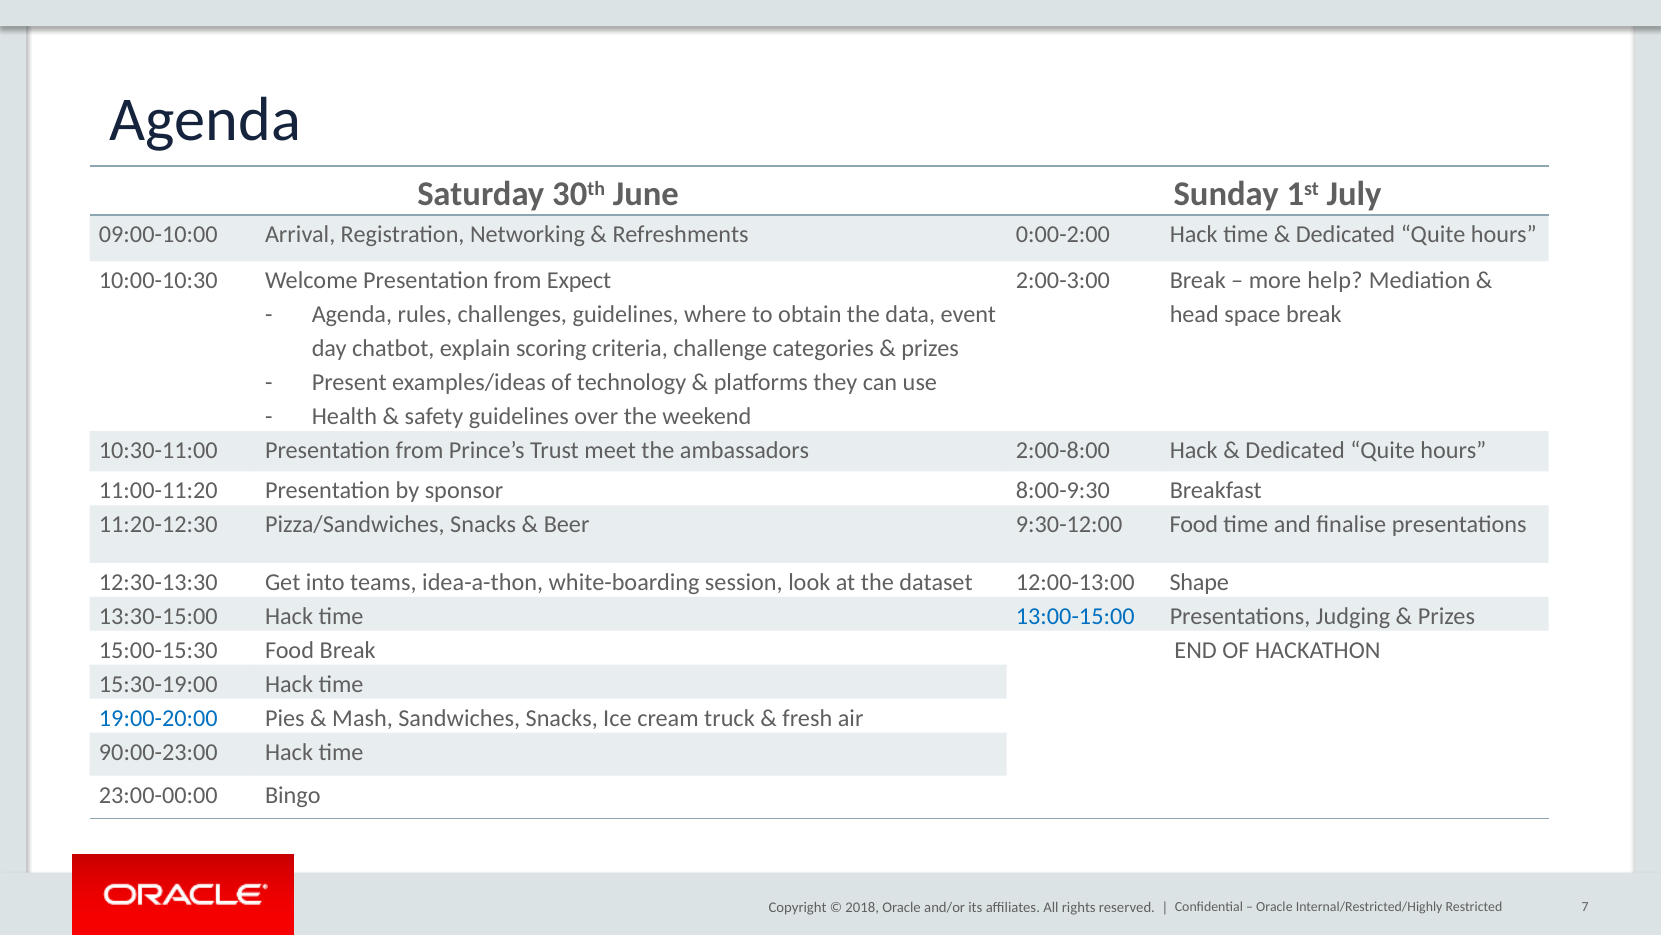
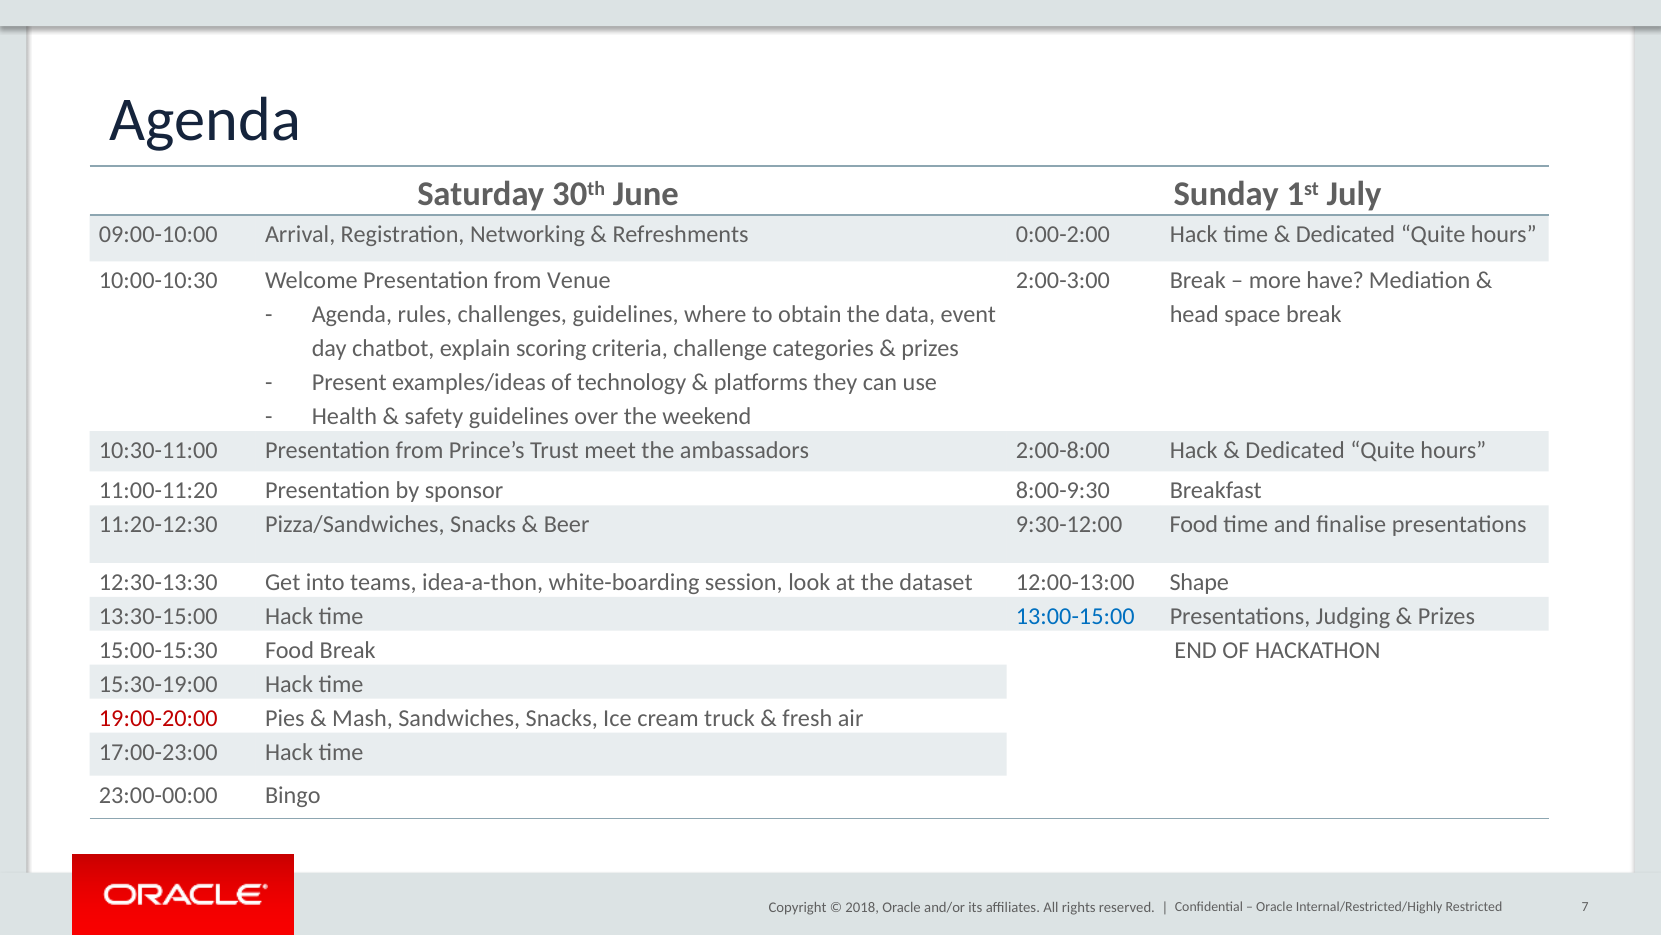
Expect: Expect -> Venue
help: help -> have
19:00-20:00 colour: blue -> red
90:00-23:00: 90:00-23:00 -> 17:00-23:00
